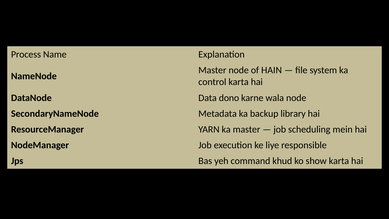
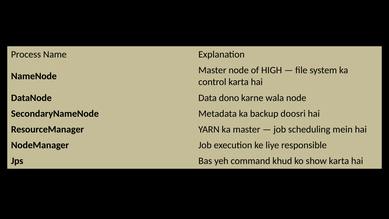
HAIN: HAIN -> HIGH
library: library -> doosri
